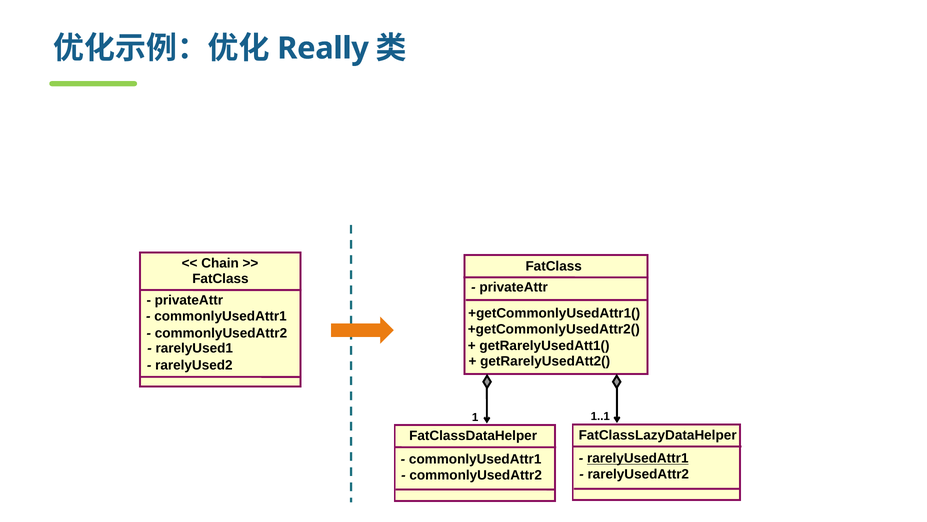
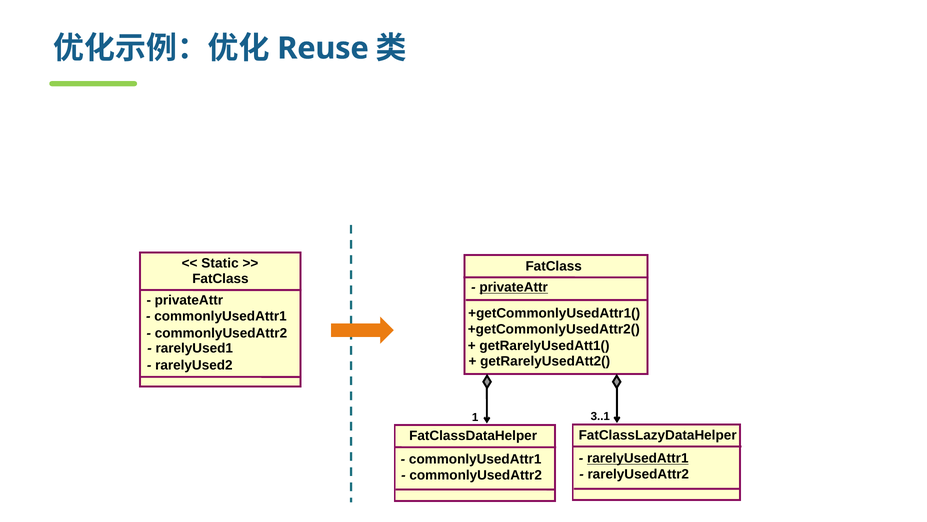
Really: Really -> Reuse
Chain: Chain -> Static
privateAttr at (514, 287) underline: none -> present
1..1: 1..1 -> 3..1
